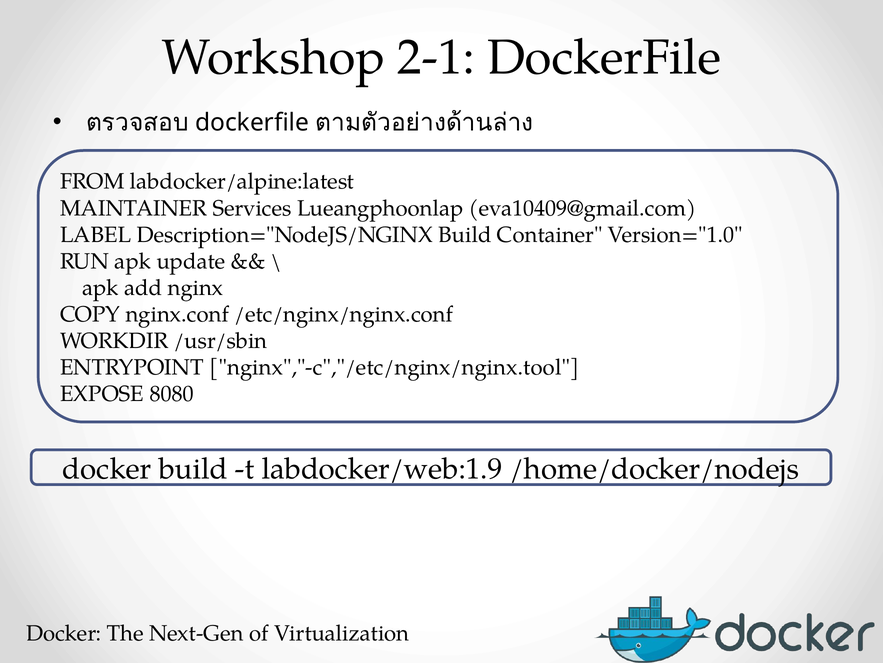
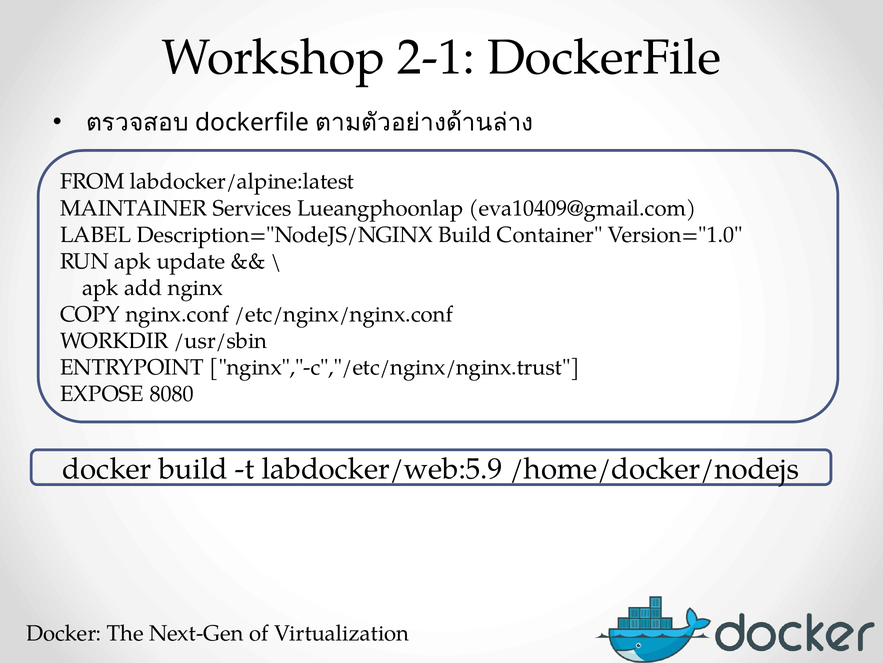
nginx","-c","/etc/nginx/nginx.tool: nginx","-c","/etc/nginx/nginx.tool -> nginx","-c","/etc/nginx/nginx.trust
labdocker/web:1.9: labdocker/web:1.9 -> labdocker/web:5.9
